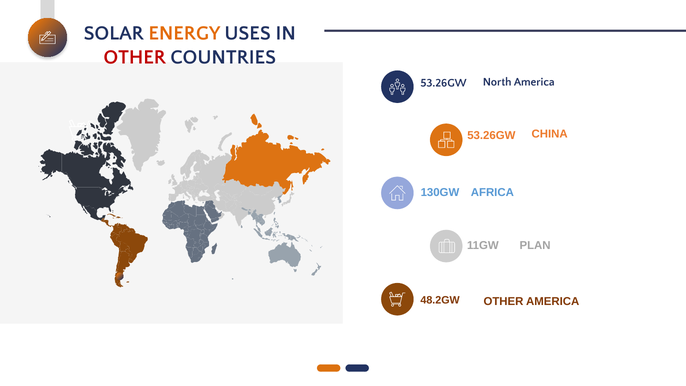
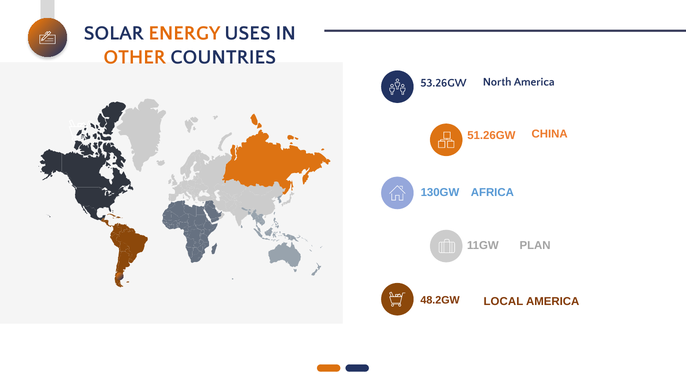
OTHER at (135, 57) colour: red -> orange
53.26GW at (491, 135): 53.26GW -> 51.26GW
48.2GW OTHER: OTHER -> LOCAL
